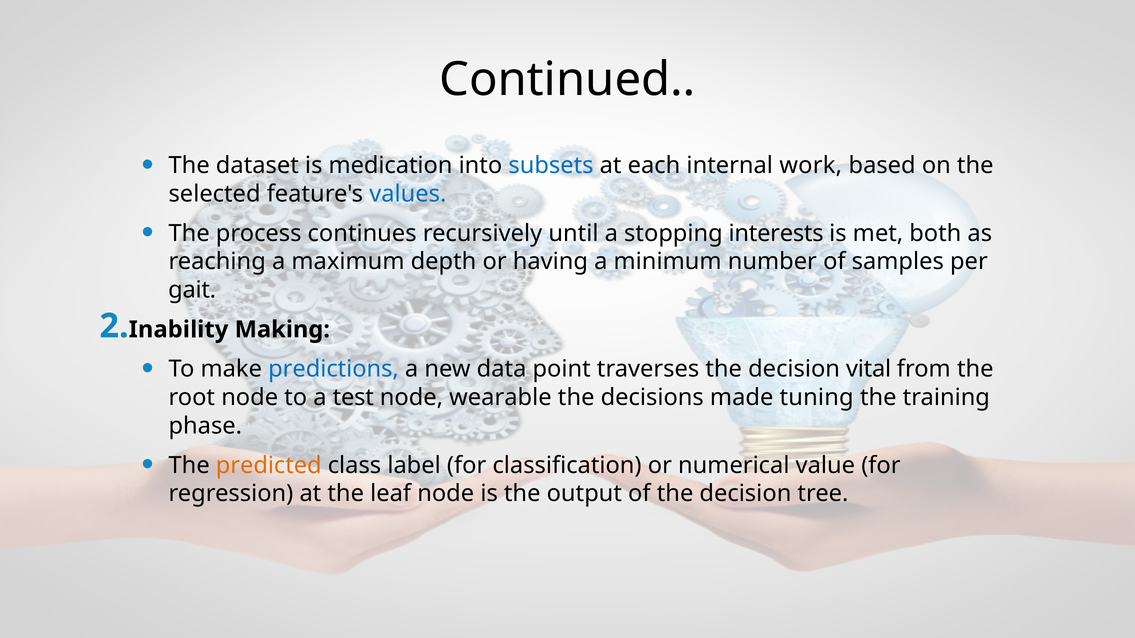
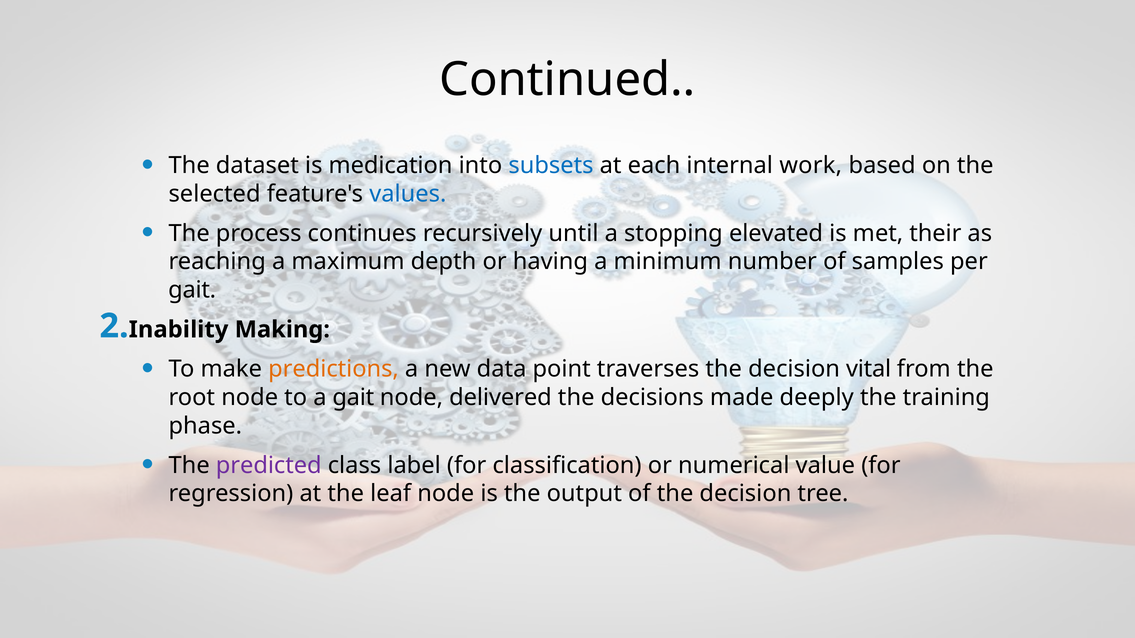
interests: interests -> elevated
both: both -> their
predictions colour: blue -> orange
a test: test -> gait
wearable: wearable -> delivered
tuning: tuning -> deeply
predicted colour: orange -> purple
